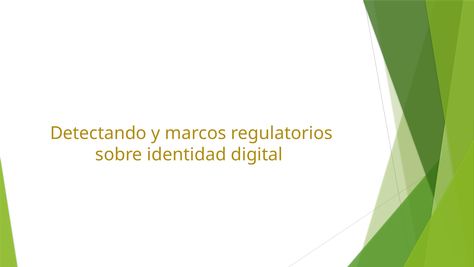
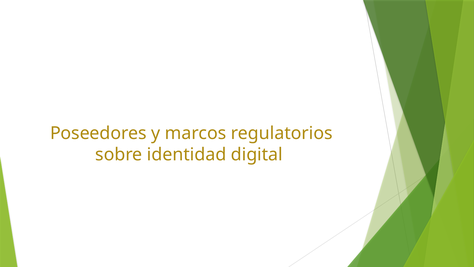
Detectando: Detectando -> Poseedores
